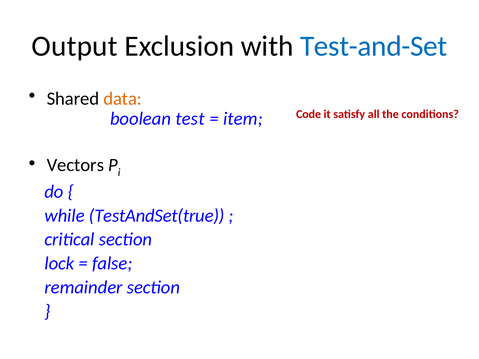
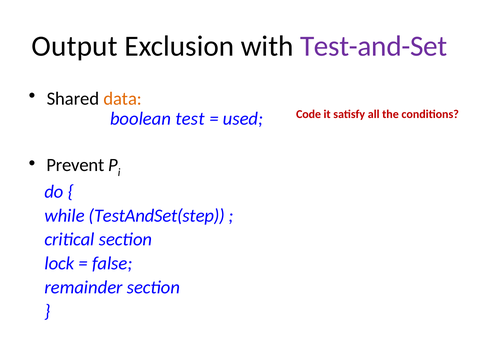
Test-and-Set colour: blue -> purple
item: item -> used
Vectors: Vectors -> Prevent
TestAndSet(true: TestAndSet(true -> TestAndSet(step
